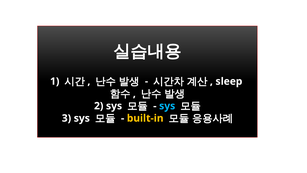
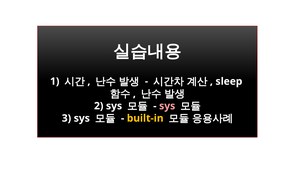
sys at (167, 106) colour: light blue -> pink
